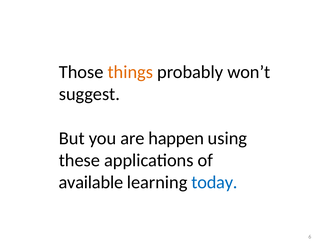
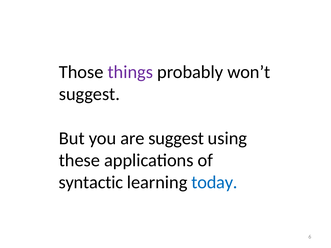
things colour: orange -> purple
are happen: happen -> suggest
available: available -> syntactic
